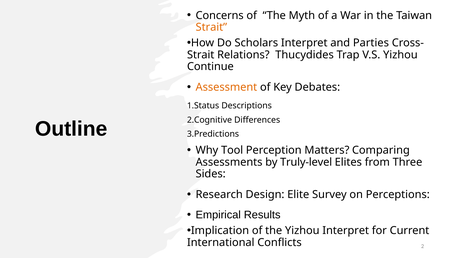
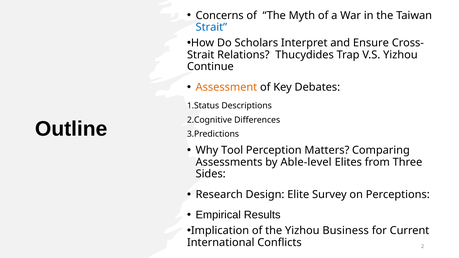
Strait at (211, 27) colour: orange -> blue
Parties: Parties -> Ensure
Truly-level: Truly-level -> Able-level
Yizhou Interpret: Interpret -> Business
